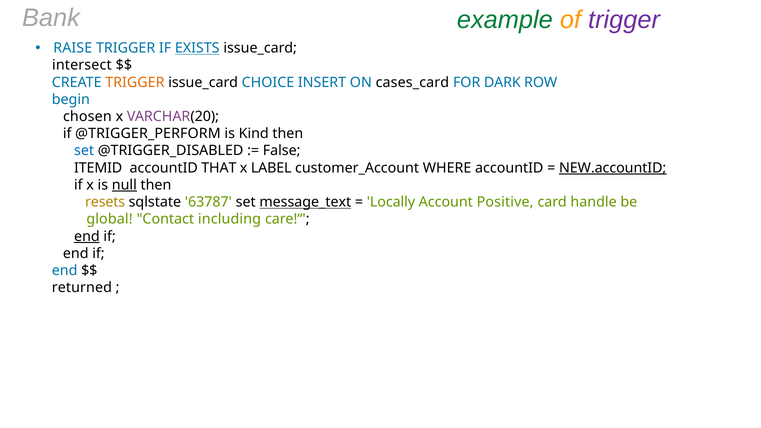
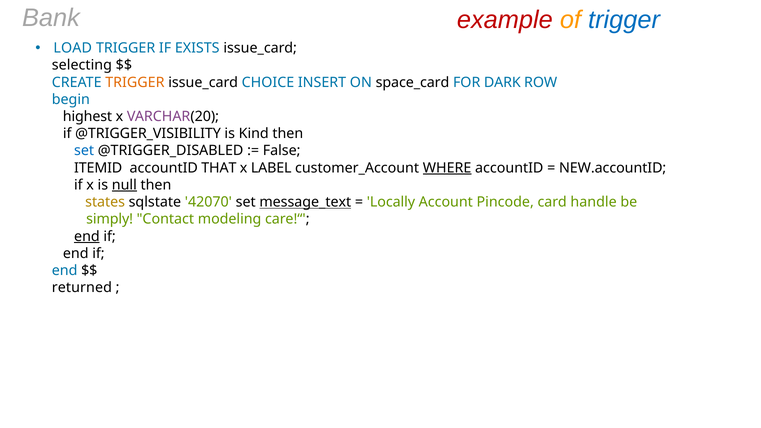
example colour: green -> red
trigger at (624, 20) colour: purple -> blue
RAISE: RAISE -> LOAD
EXISTS underline: present -> none
intersect: intersect -> selecting
cases_card: cases_card -> space_card
chosen: chosen -> highest
@TRIGGER_PERFORM: @TRIGGER_PERFORM -> @TRIGGER_VISIBILITY
WHERE underline: none -> present
NEW.accountID underline: present -> none
resets: resets -> states
63787: 63787 -> 42070
Positive: Positive -> Pincode
global: global -> simply
including: including -> modeling
